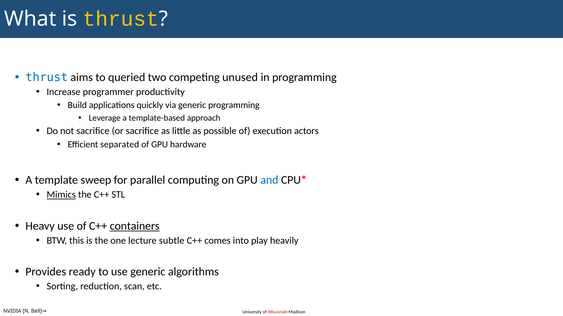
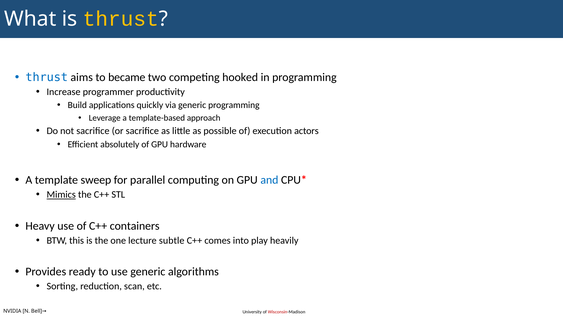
queried: queried -> became
unused: unused -> hooked
separated: separated -> absolutely
containers underline: present -> none
